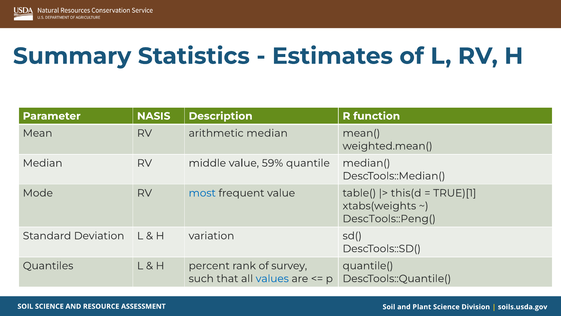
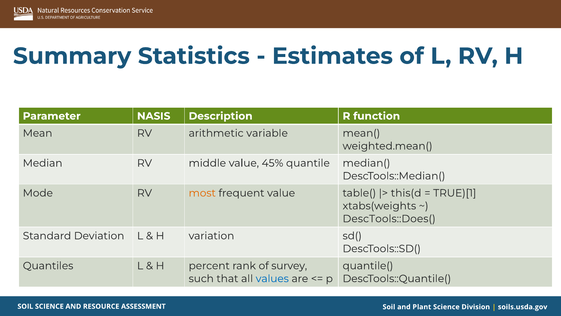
arithmetic median: median -> variable
59%: 59% -> 45%
most colour: blue -> orange
DescTools::Peng(: DescTools::Peng( -> DescTools::Does(
